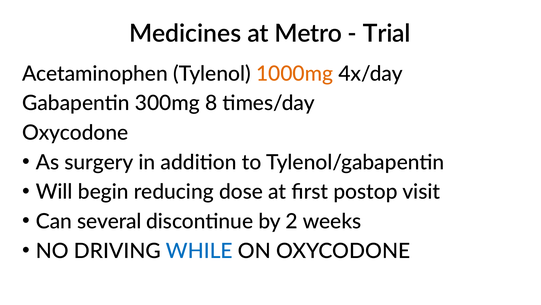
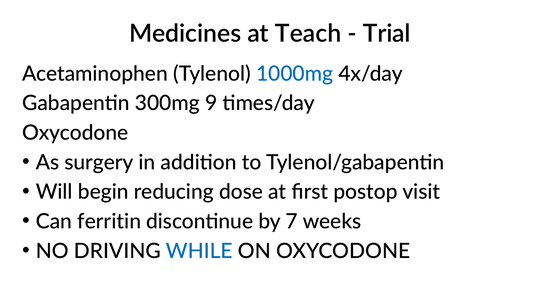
Metro: Metro -> Teach
1000mg colour: orange -> blue
8: 8 -> 9
several: several -> ferritin
2: 2 -> 7
